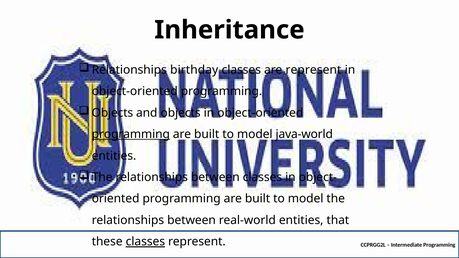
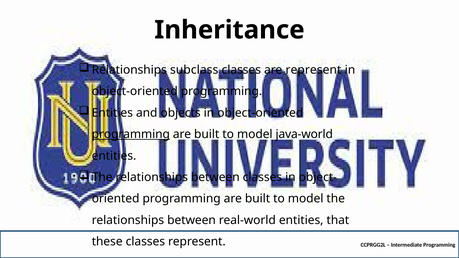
birthday: birthday -> subclass
Objects at (112, 113): Objects -> Entities
classes at (145, 242) underline: present -> none
